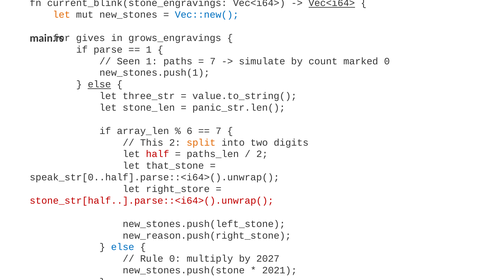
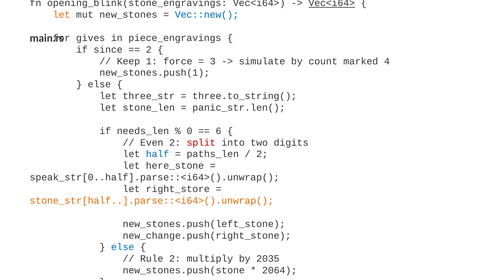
current_blink(stone_engravings: current_blink(stone_engravings -> opening_blink(stone_engravings
grows_engravings: grows_engravings -> piece_engravings
parse: parse -> since
1 at (149, 49): 1 -> 2
Seen: Seen -> Keep
paths: paths -> force
7 at (213, 61): 7 -> 3
marked 0: 0 -> 4
else at (99, 84) underline: present -> none
value.to_string(: value.to_string( -> three.to_string(
array_len: array_len -> needs_len
6: 6 -> 0
7 at (219, 131): 7 -> 6
This: This -> Even
split colour: orange -> red
half colour: red -> blue
that_stone: that_stone -> here_stone
stone_str[half..].parse::<i64>().unwrap( colour: red -> orange
new_reason.push(right_stone: new_reason.push(right_stone -> new_change.push(right_stone
Rule 0: 0 -> 2
2027: 2027 -> 2035
2021: 2021 -> 2064
